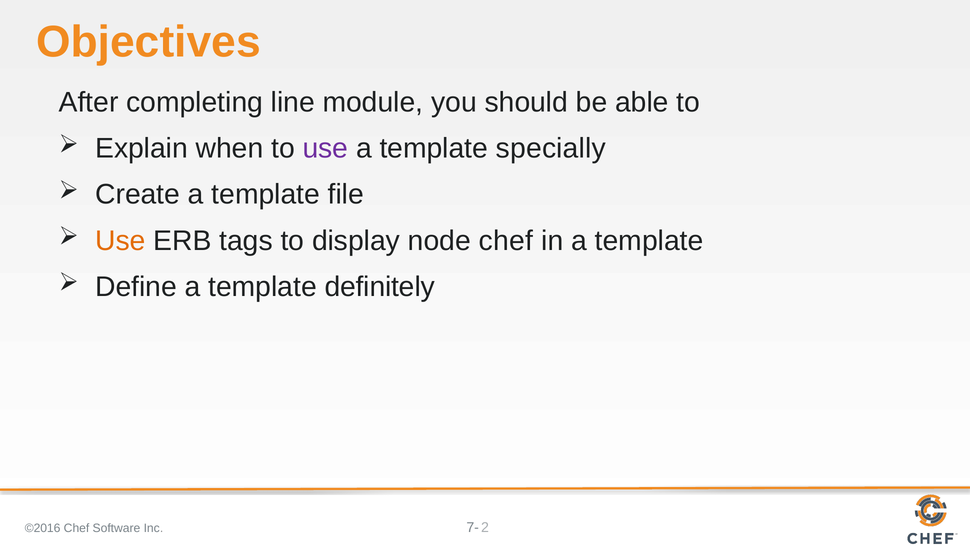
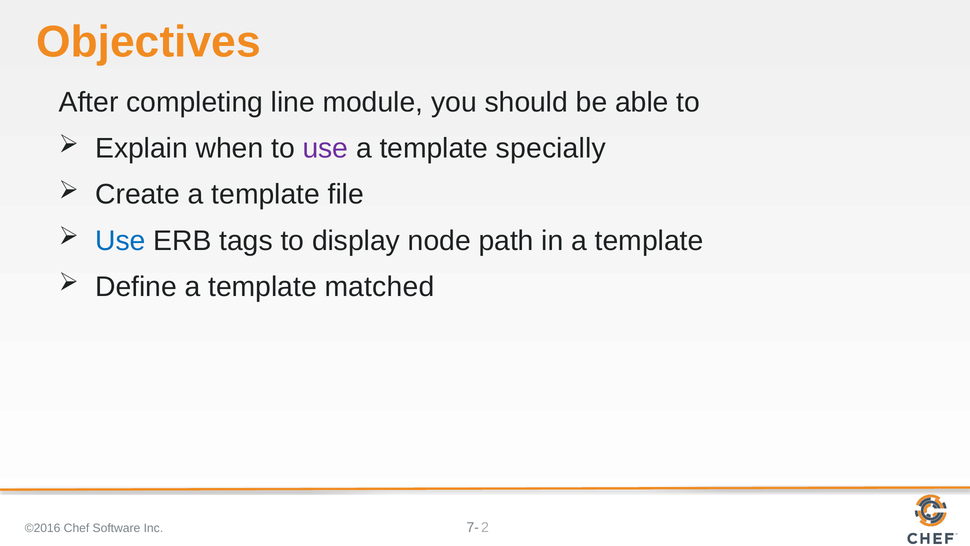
Use at (120, 241) colour: orange -> blue
node chef: chef -> path
definitely: definitely -> matched
